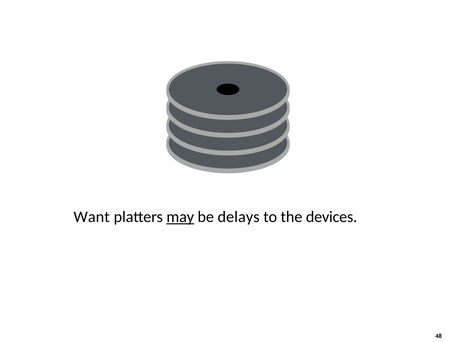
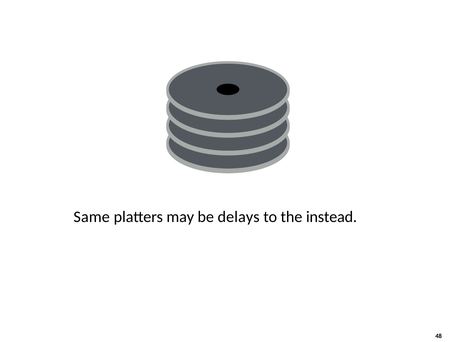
Want: Want -> Same
may underline: present -> none
devices: devices -> instead
